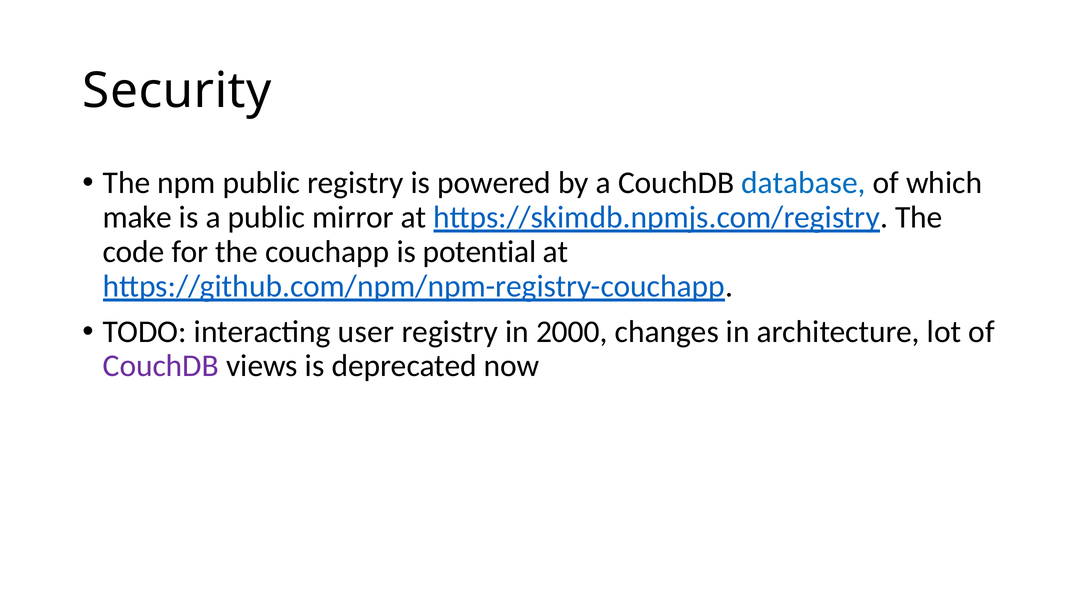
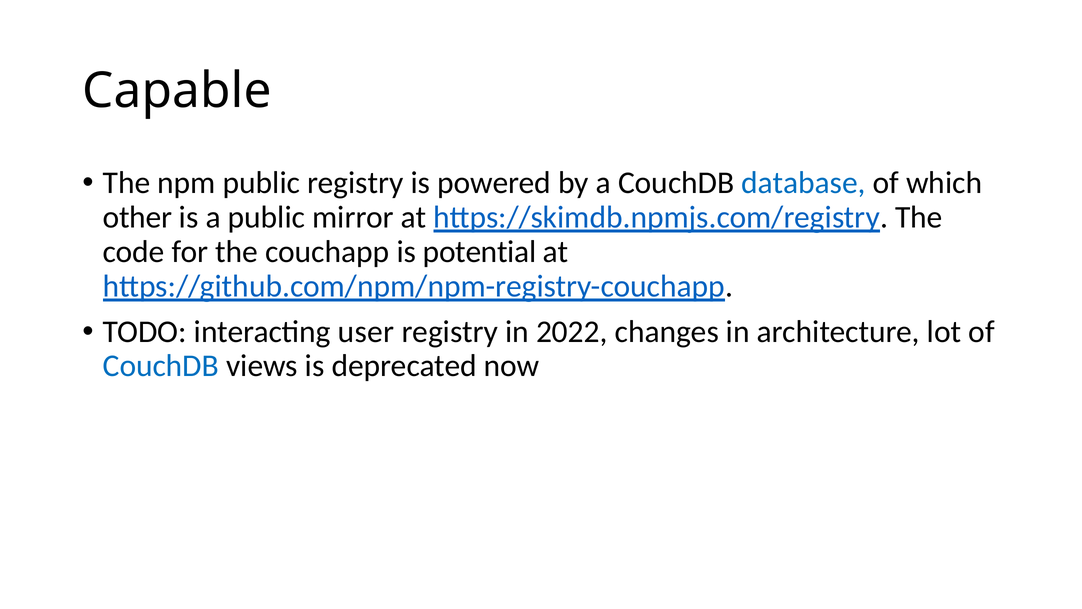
Security: Security -> Capable
make: make -> other
2000: 2000 -> 2022
CouchDB at (161, 366) colour: purple -> blue
